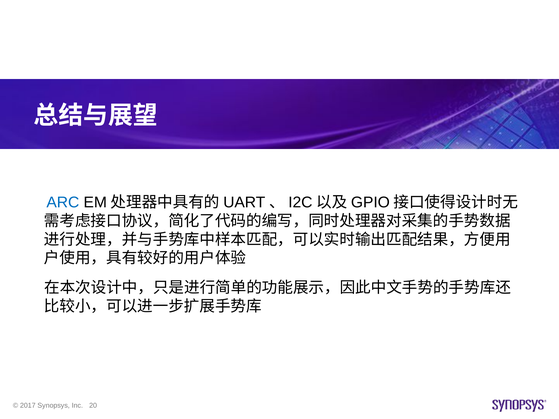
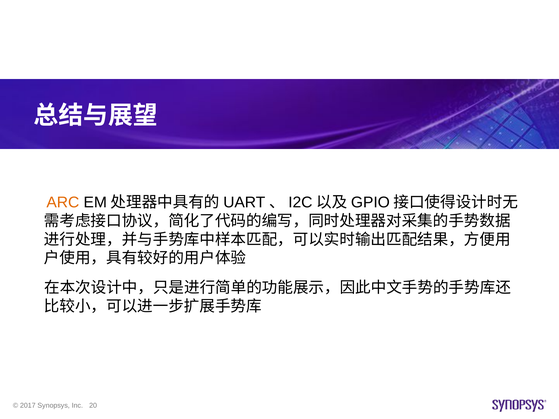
ARC colour: blue -> orange
